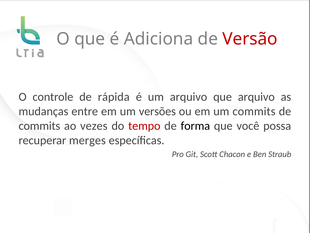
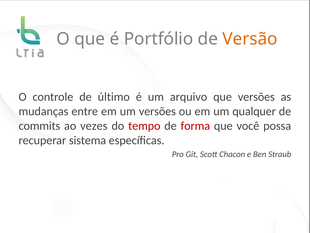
Adiciona: Adiciona -> Portfólio
Versão colour: red -> orange
rápida: rápida -> último
que arquivo: arquivo -> versões
um commits: commits -> qualquer
forma colour: black -> red
merges: merges -> sistema
